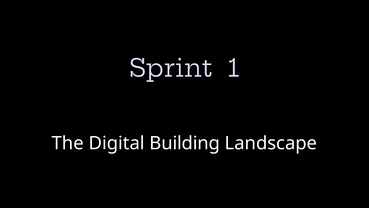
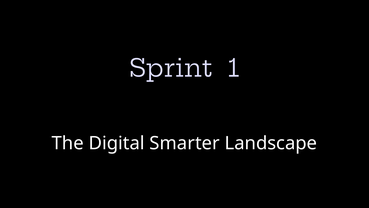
Building: Building -> Smarter
